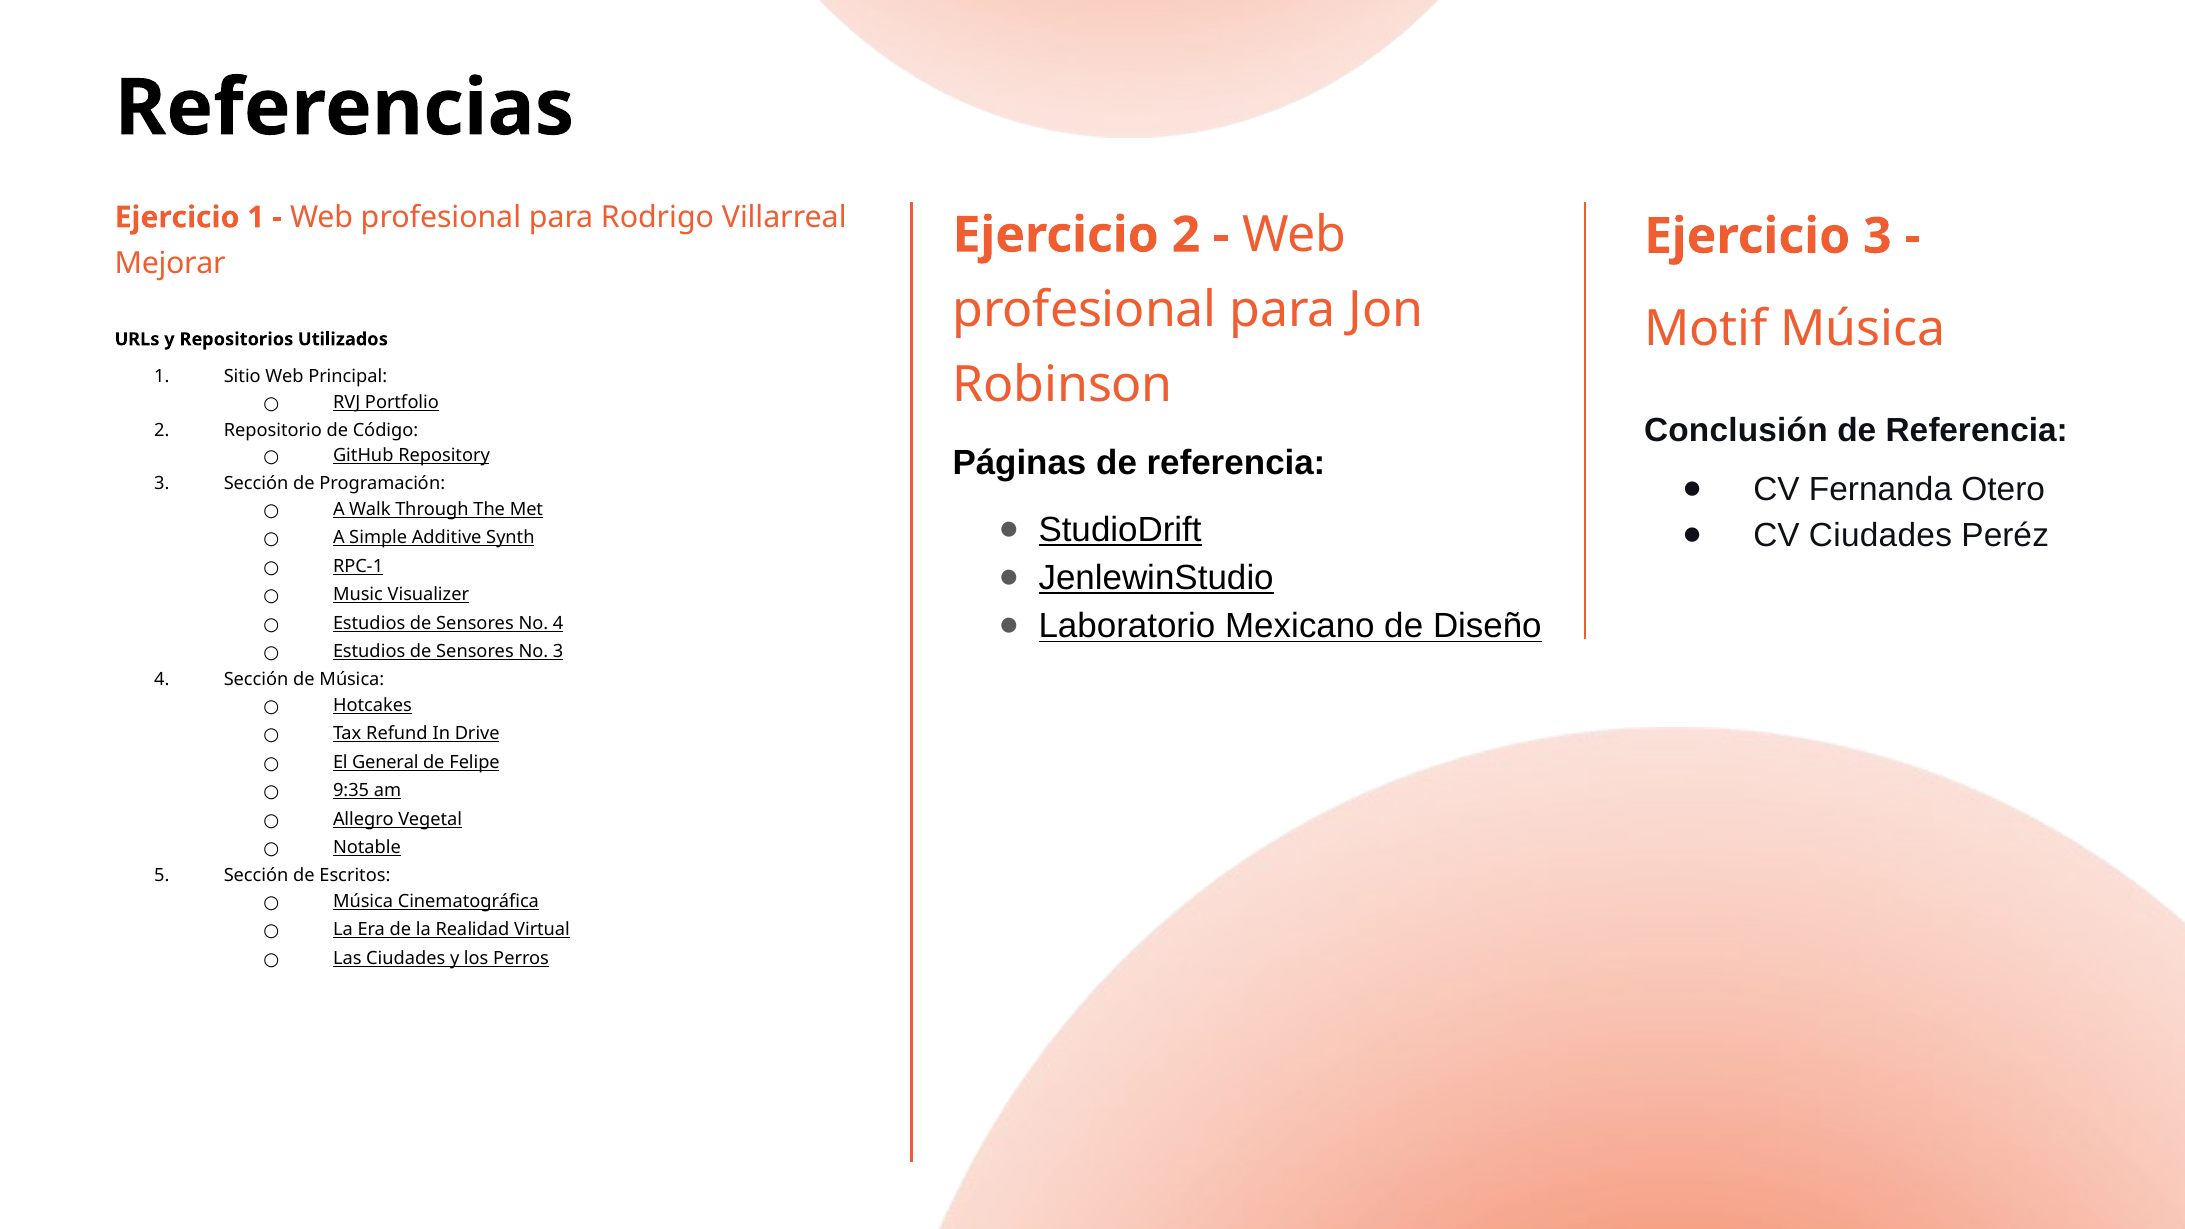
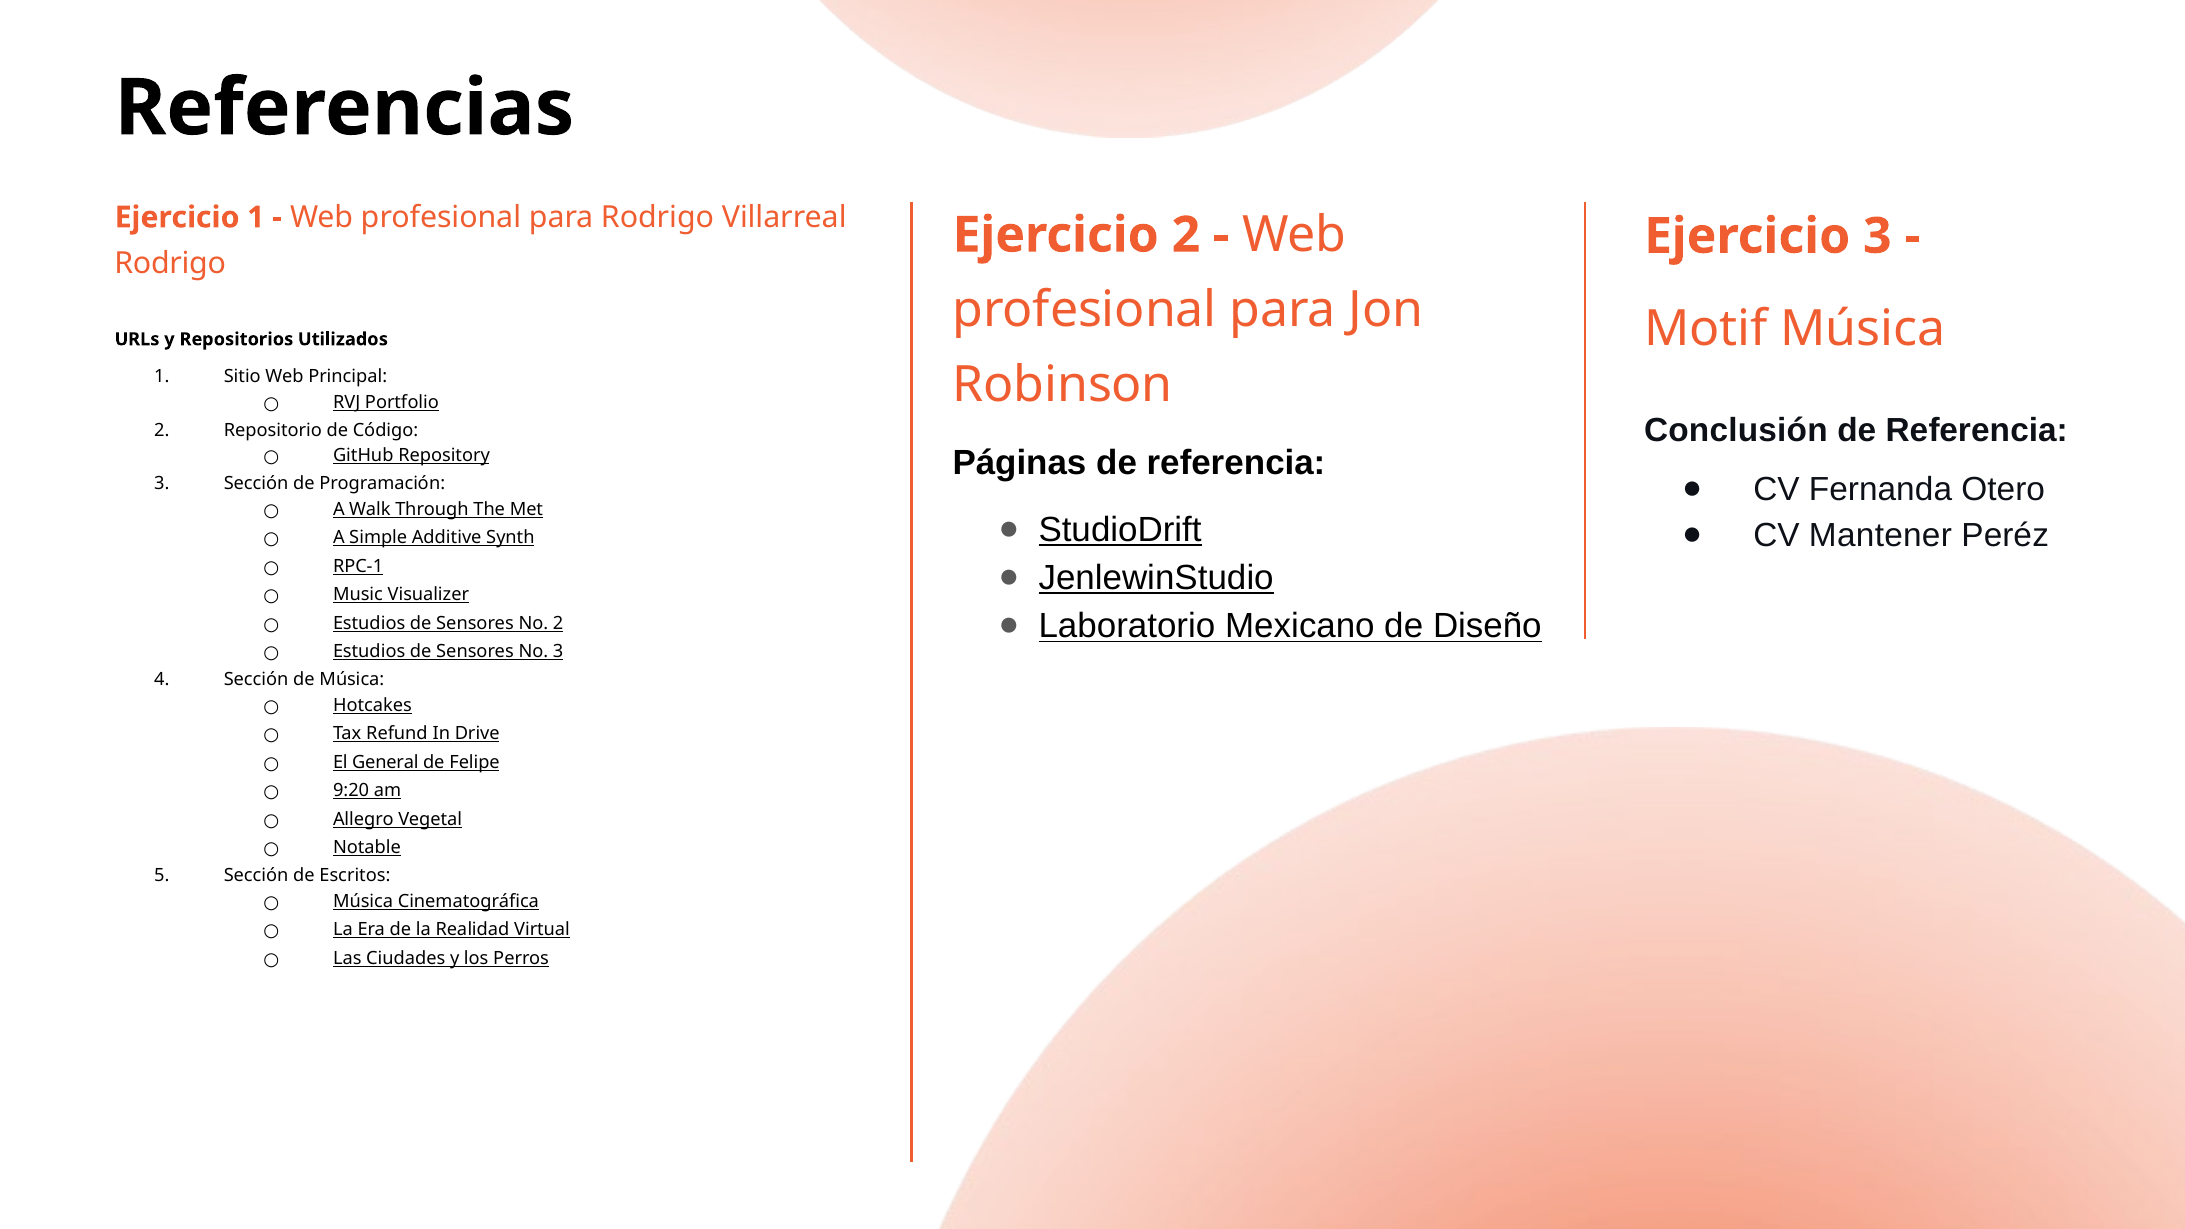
Mejorar at (170, 263): Mejorar -> Rodrigo
CV Ciudades: Ciudades -> Mantener
No 4: 4 -> 2
9:35: 9:35 -> 9:20
